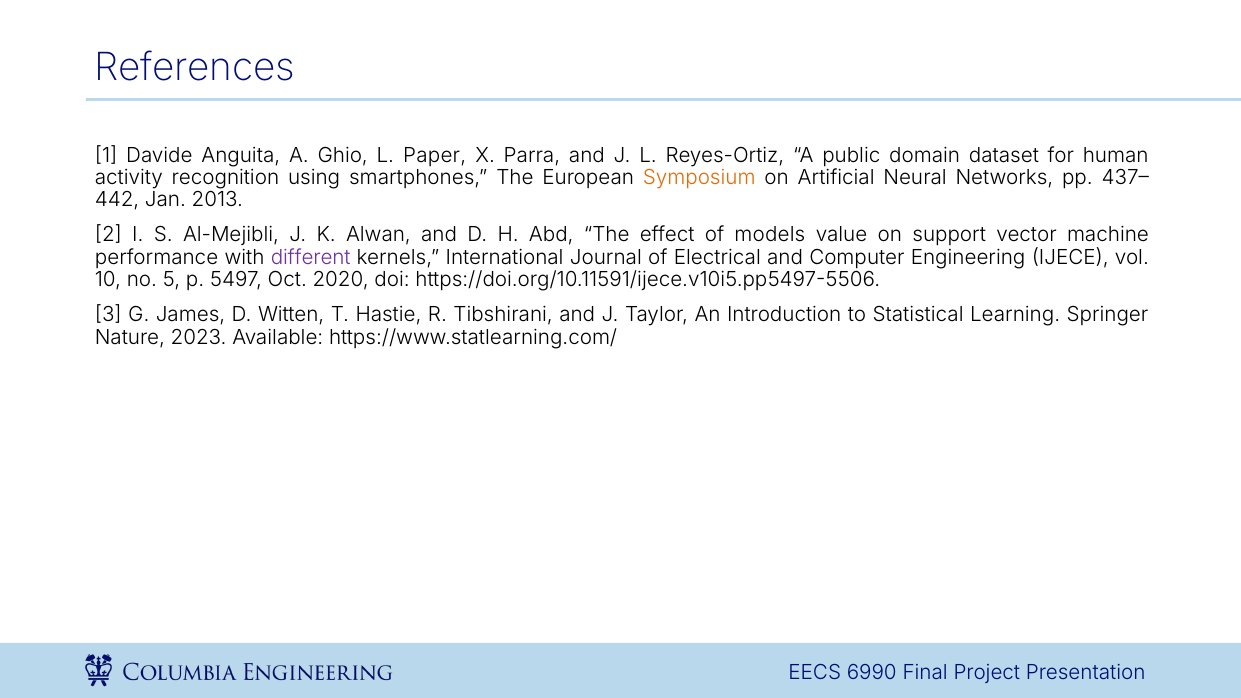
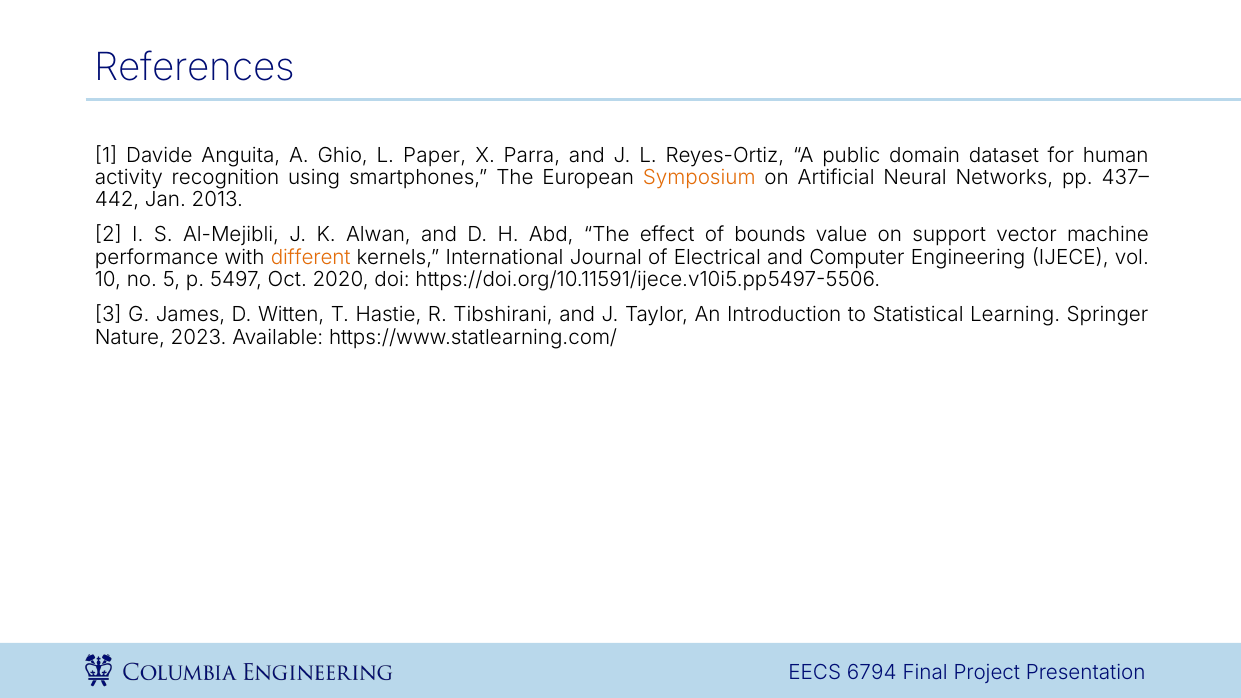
models: models -> bounds
different colour: purple -> orange
6990: 6990 -> 6794
